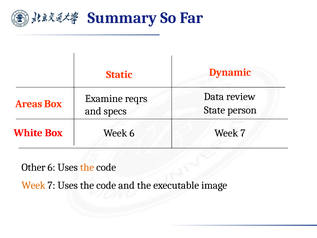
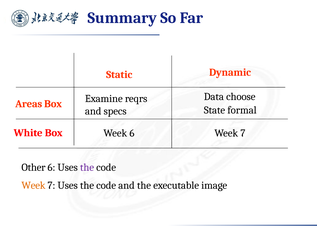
review: review -> choose
person: person -> formal
the at (87, 167) colour: orange -> purple
